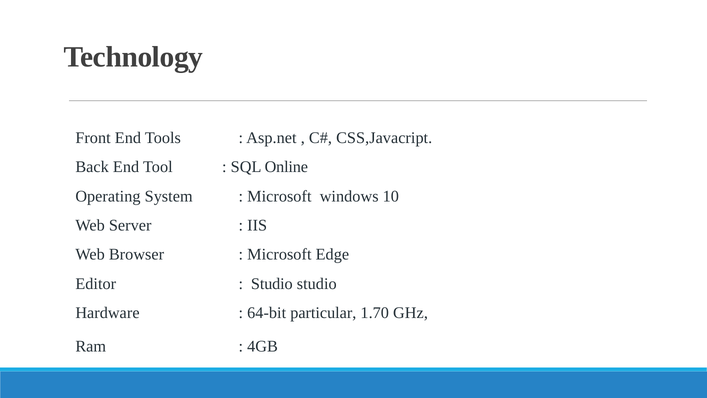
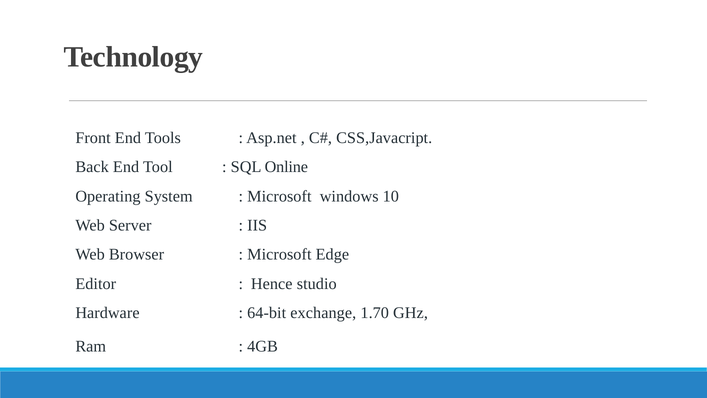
Studio at (272, 283): Studio -> Hence
particular: particular -> exchange
